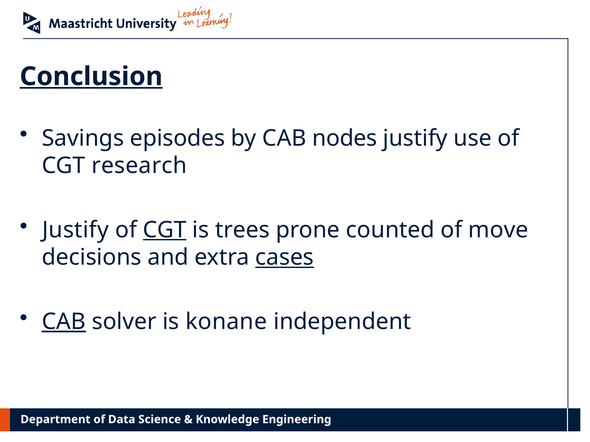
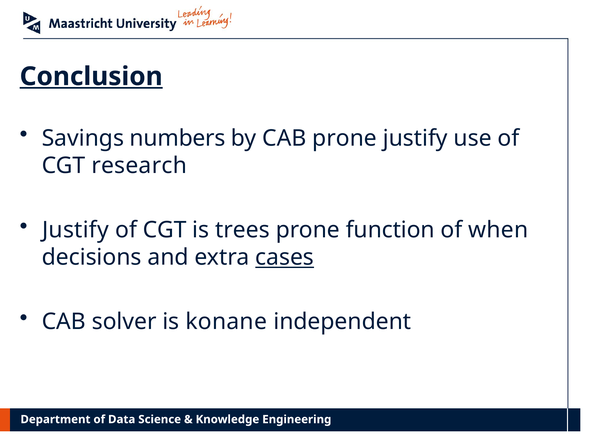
episodes: episodes -> numbers
CAB nodes: nodes -> prone
CGT at (165, 230) underline: present -> none
counted: counted -> function
move: move -> when
CAB at (64, 322) underline: present -> none
